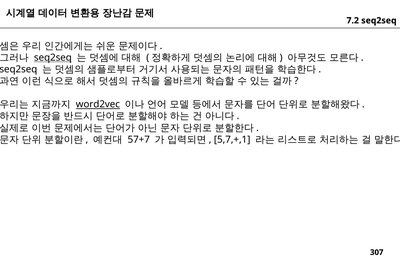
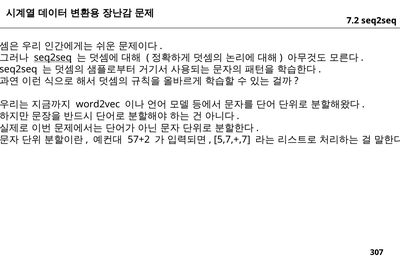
word2vec underline: present -> none
57+7: 57+7 -> 57+2
5,7,+,1: 5,7,+,1 -> 5,7,+,7
